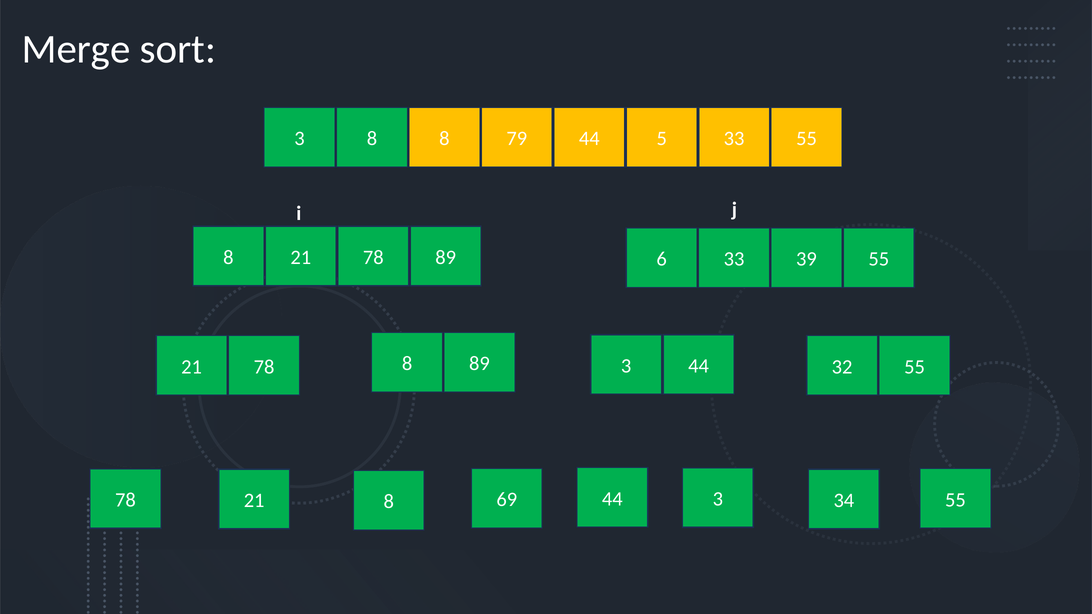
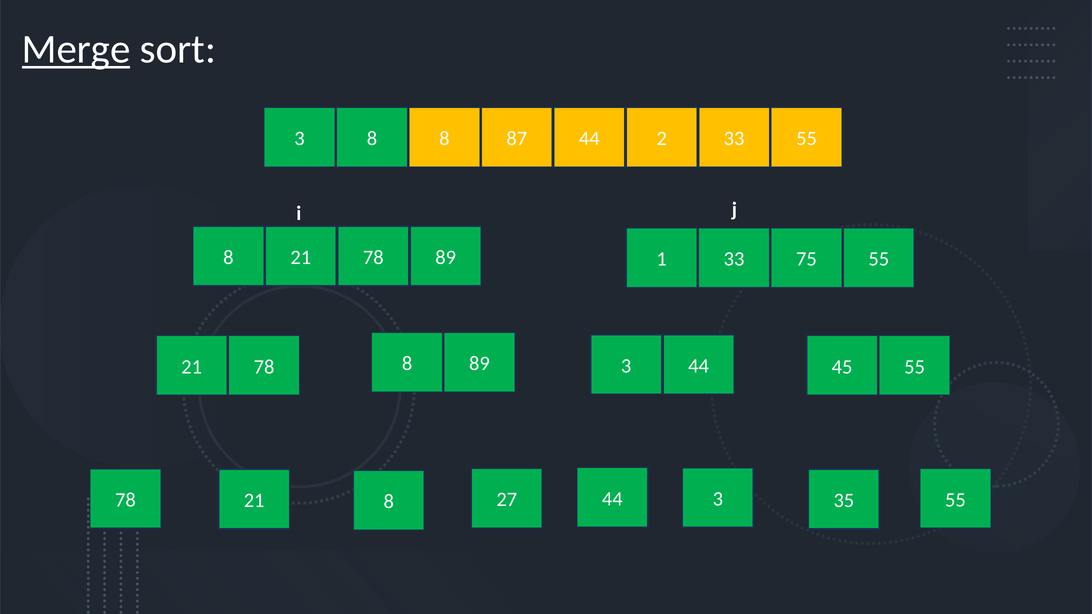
Merge underline: none -> present
79: 79 -> 87
5: 5 -> 2
6: 6 -> 1
39: 39 -> 75
32: 32 -> 45
69: 69 -> 27
34: 34 -> 35
